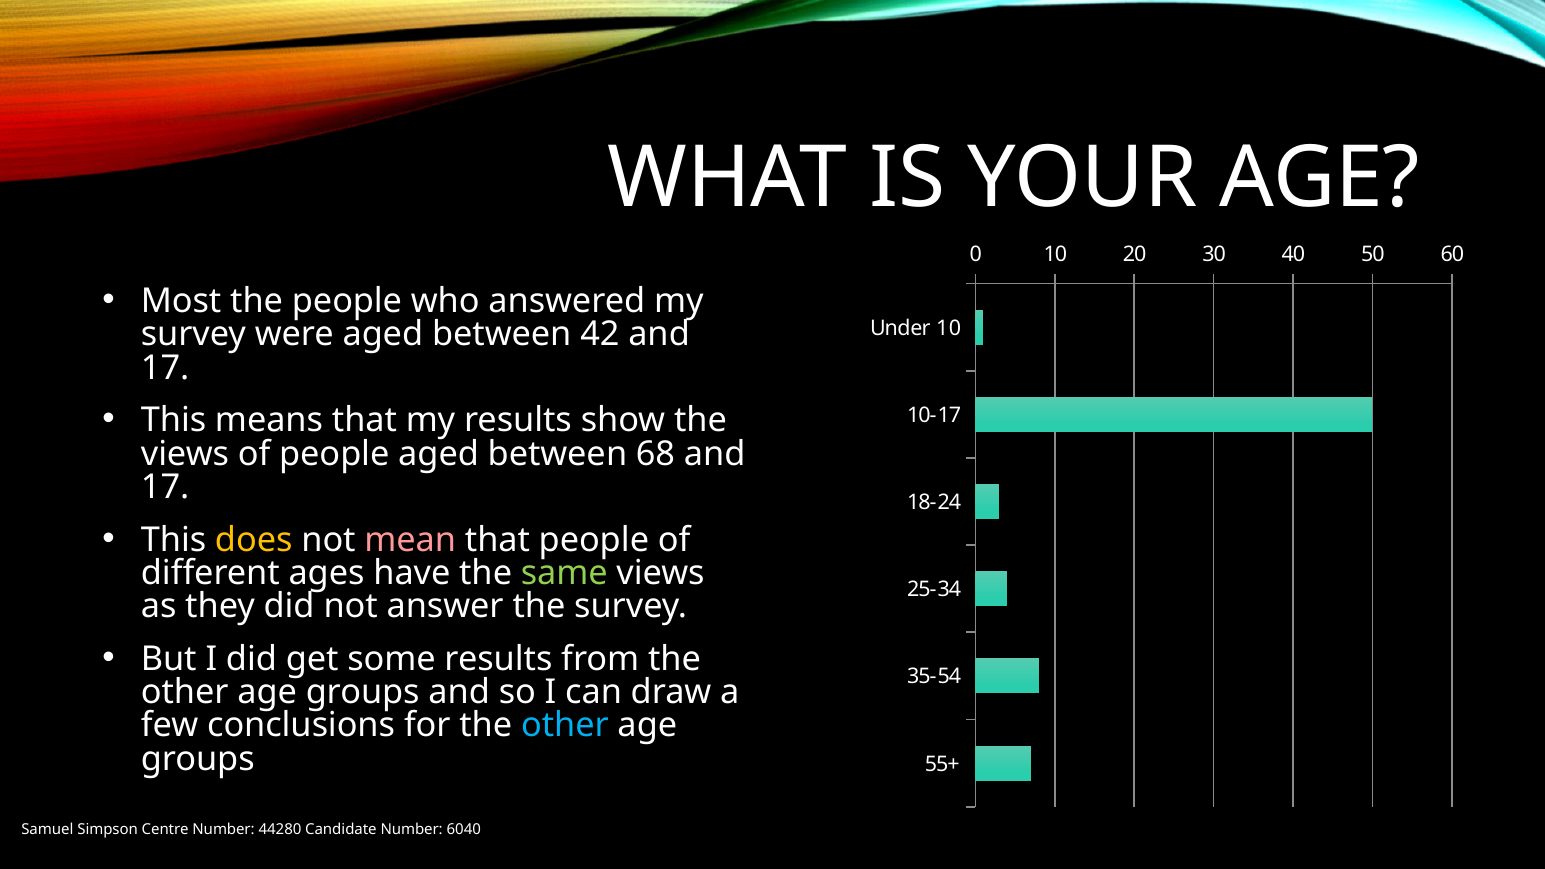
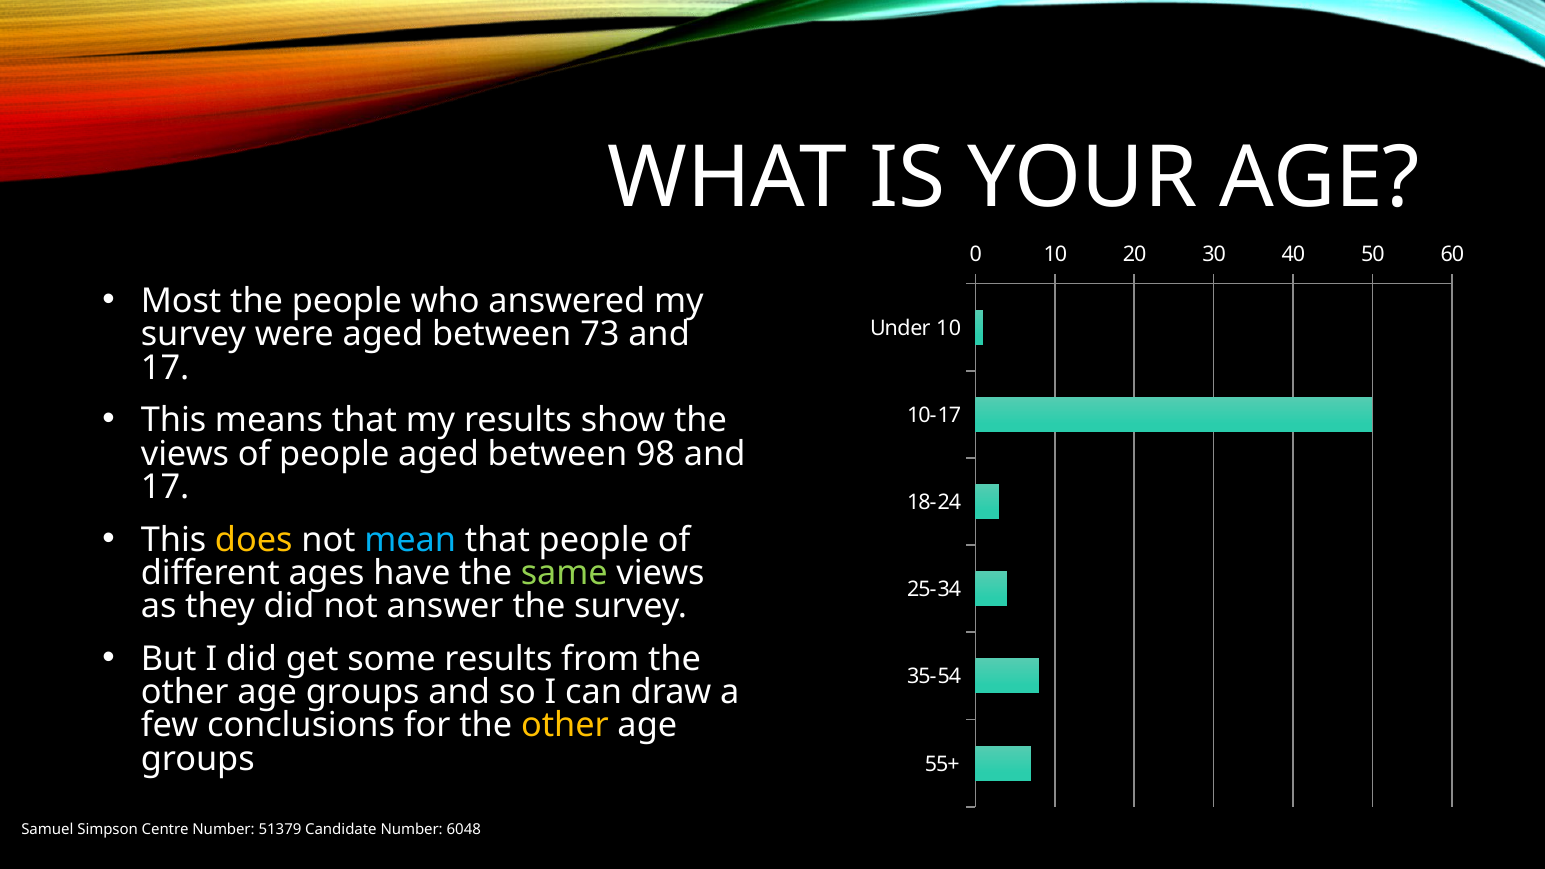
42: 42 -> 73
68: 68 -> 98
mean colour: pink -> light blue
other at (565, 726) colour: light blue -> yellow
44280: 44280 -> 51379
6040: 6040 -> 6048
